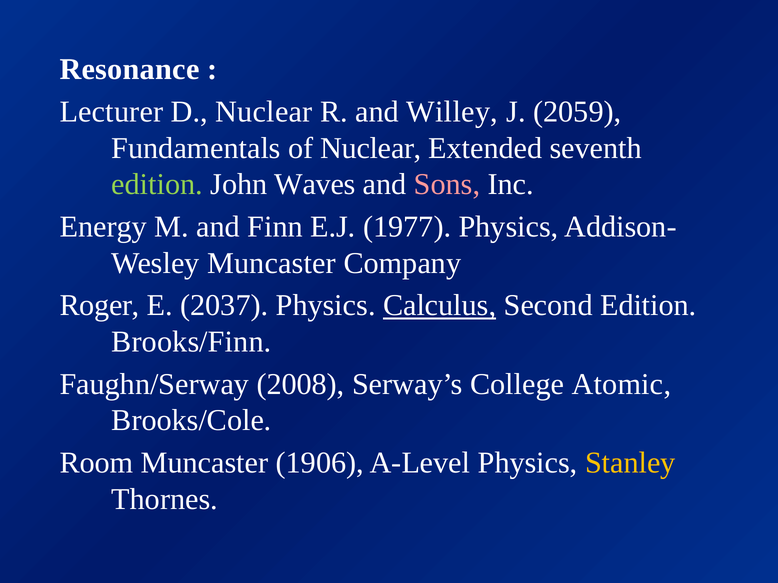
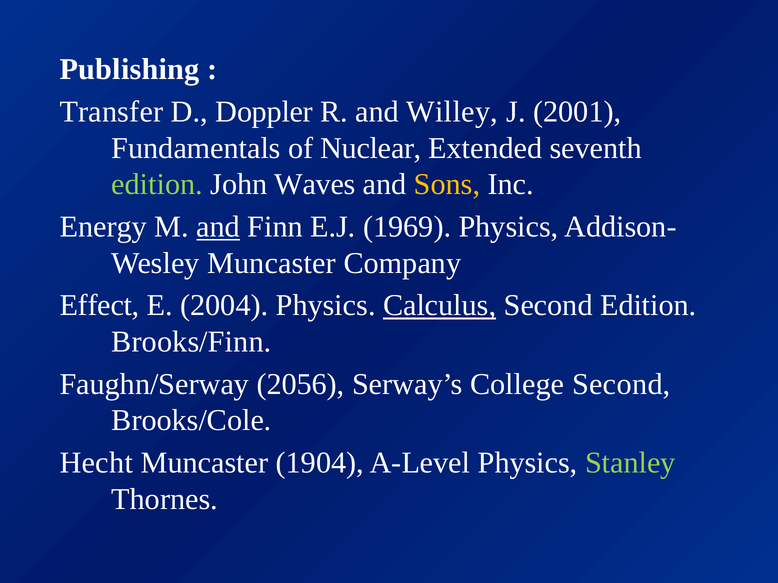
Resonance: Resonance -> Publishing
Lecturer: Lecturer -> Transfer
D Nuclear: Nuclear -> Doppler
2059: 2059 -> 2001
Sons colour: pink -> yellow
and at (218, 227) underline: none -> present
1977: 1977 -> 1969
Roger: Roger -> Effect
2037: 2037 -> 2004
2008: 2008 -> 2056
College Atomic: Atomic -> Second
Room: Room -> Hecht
1906: 1906 -> 1904
Stanley colour: yellow -> light green
